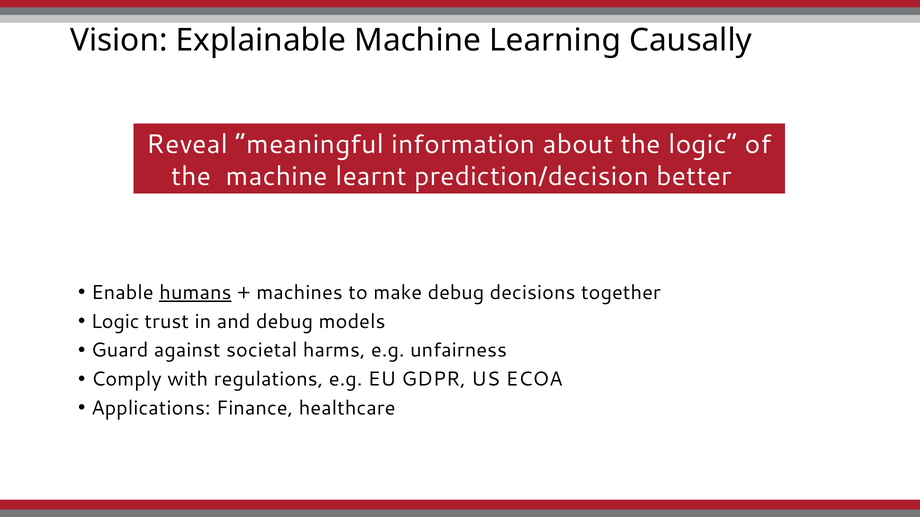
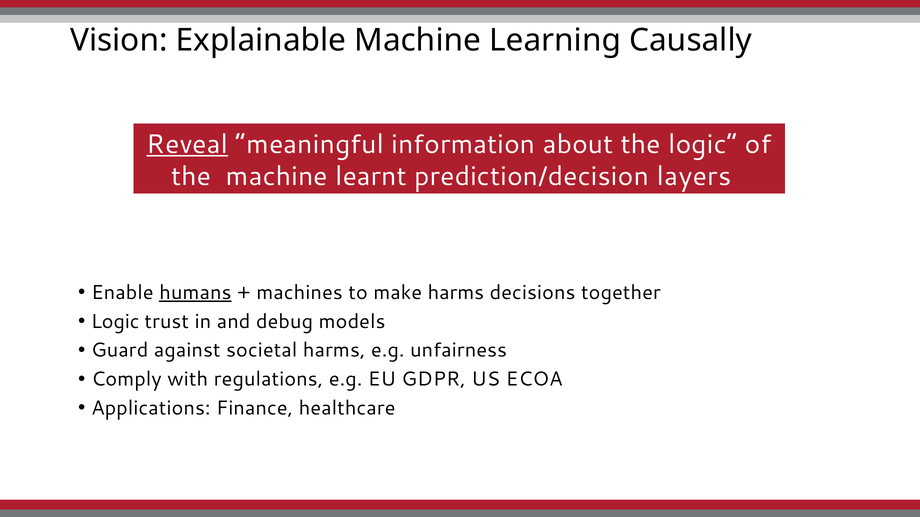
Reveal underline: none -> present
better: better -> layers
make debug: debug -> harms
